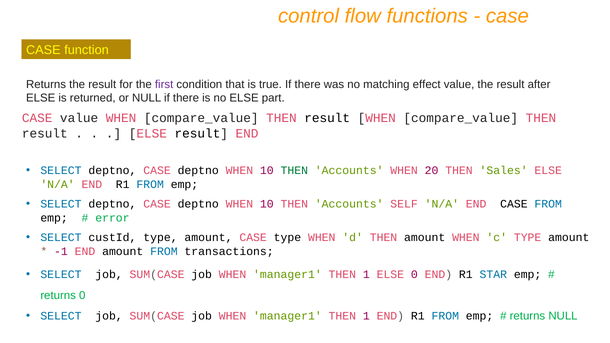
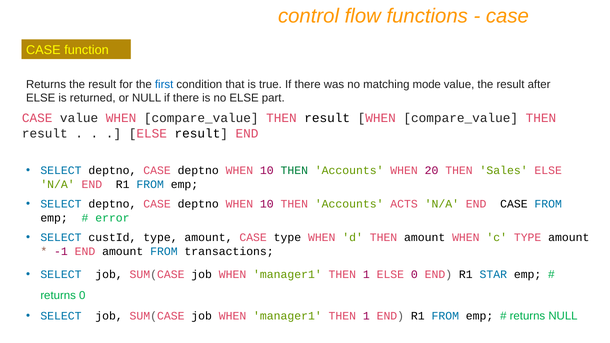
first colour: purple -> blue
effect: effect -> mode
SELF: SELF -> ACTS
